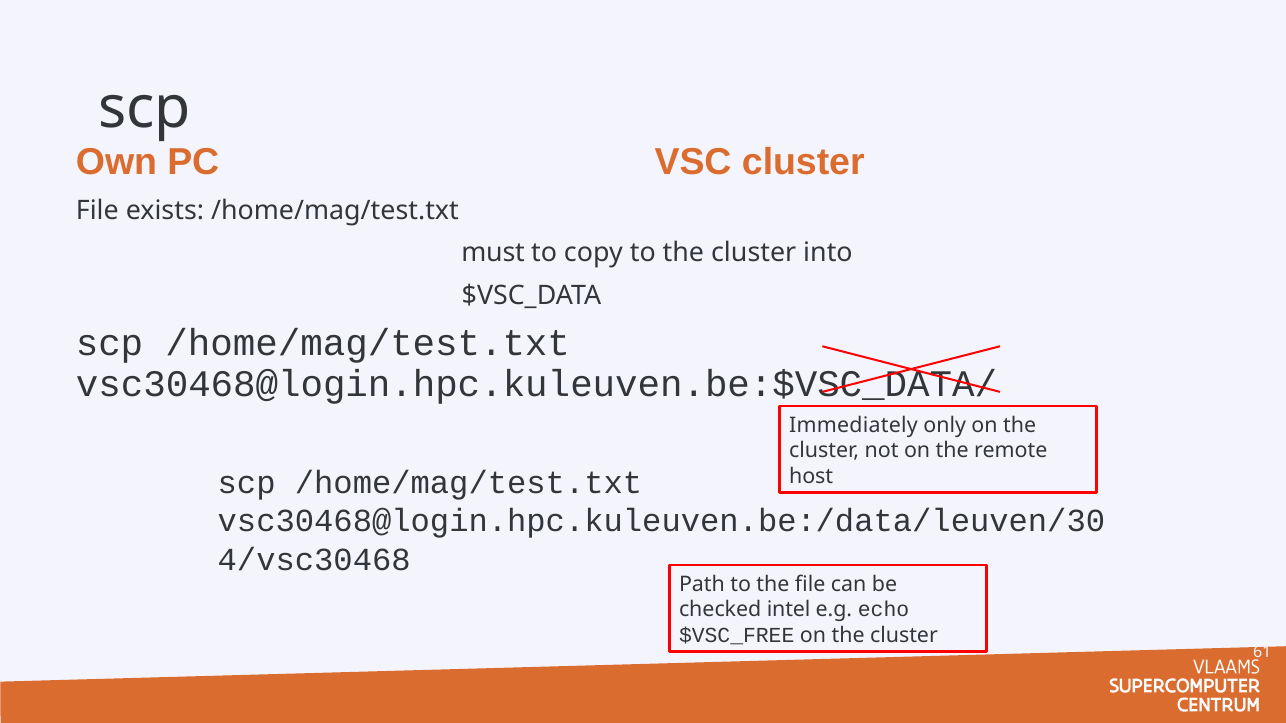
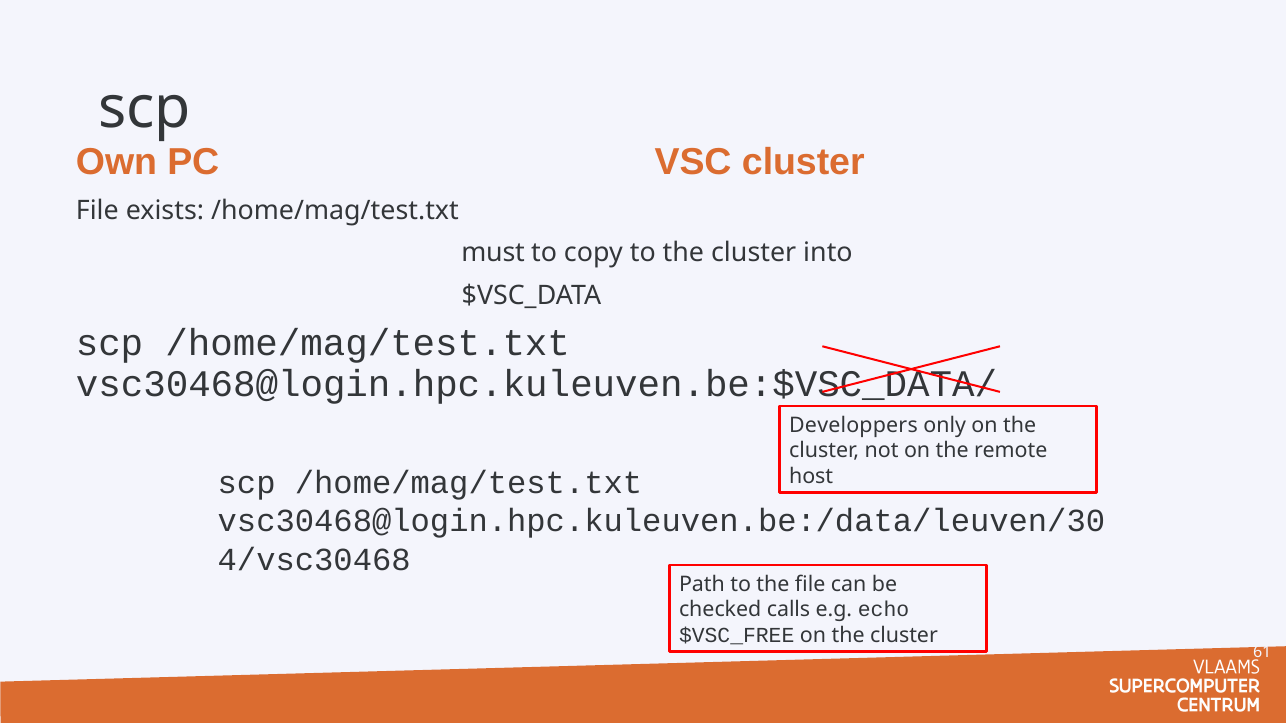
Immediately: Immediately -> Developpers
intel: intel -> calls
